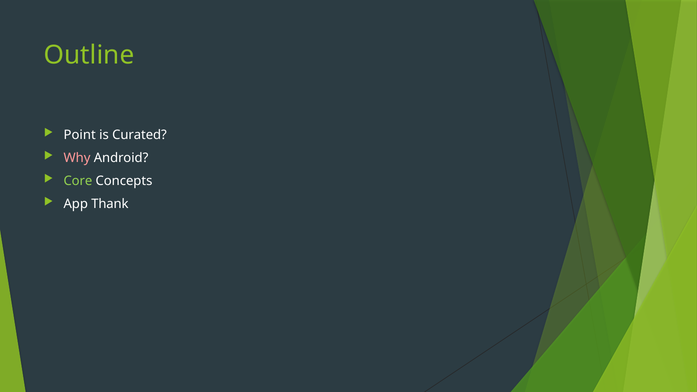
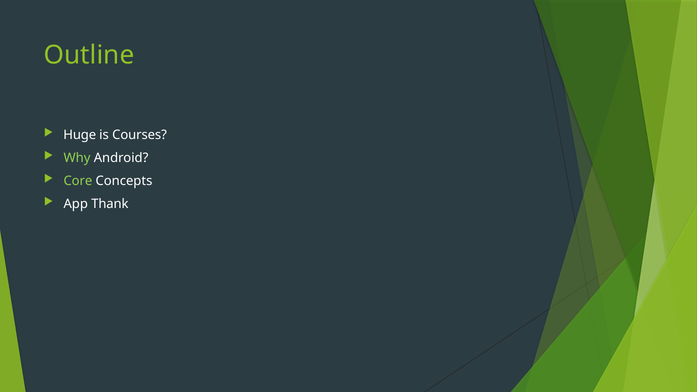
Point: Point -> Huge
Curated: Curated -> Courses
Why colour: pink -> light green
